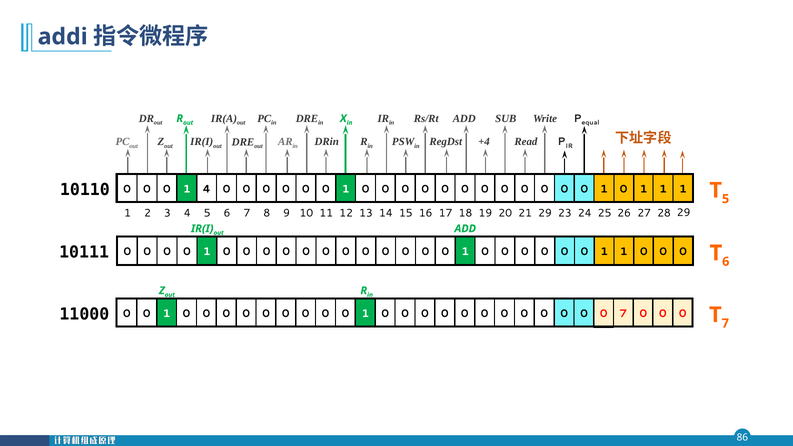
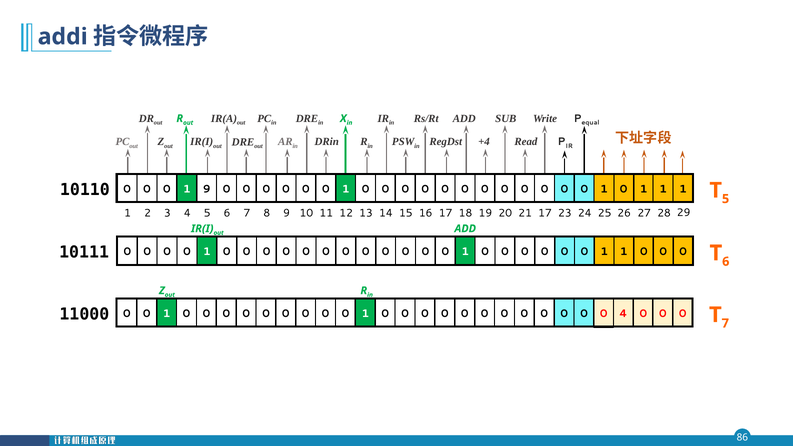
1 4: 4 -> 9
21 29: 29 -> 17
0 7: 7 -> 4
